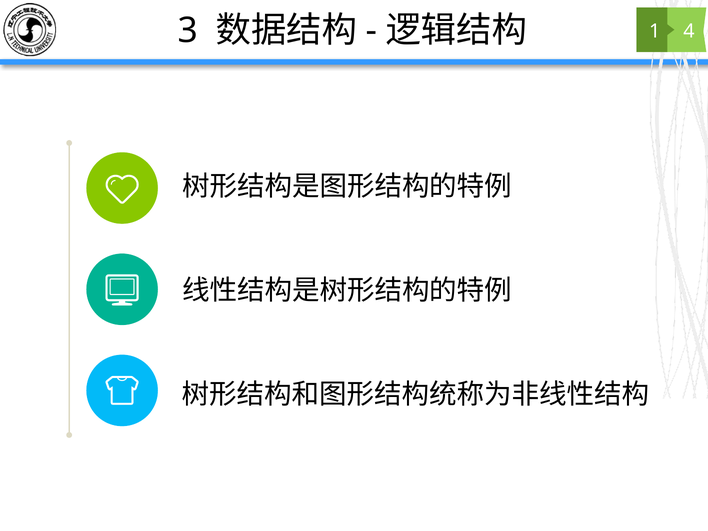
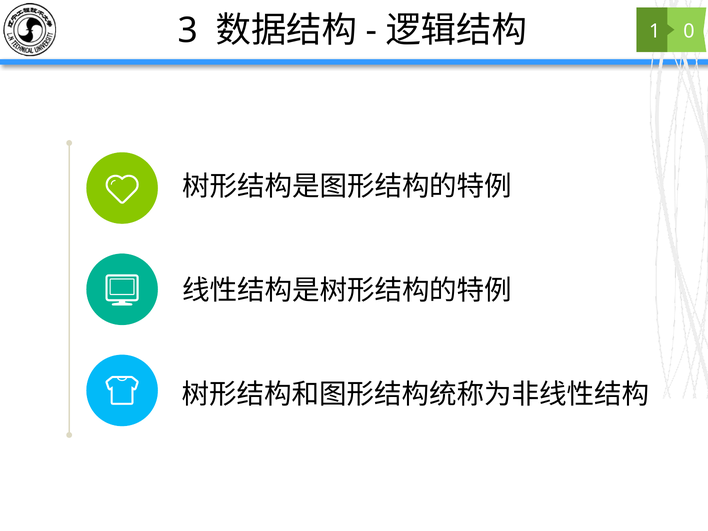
4: 4 -> 0
